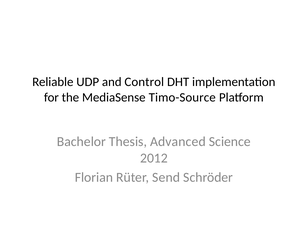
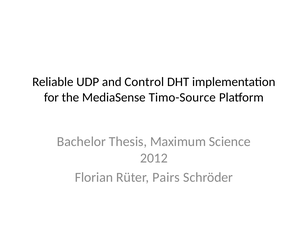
Advanced: Advanced -> Maximum
Send: Send -> Pairs
